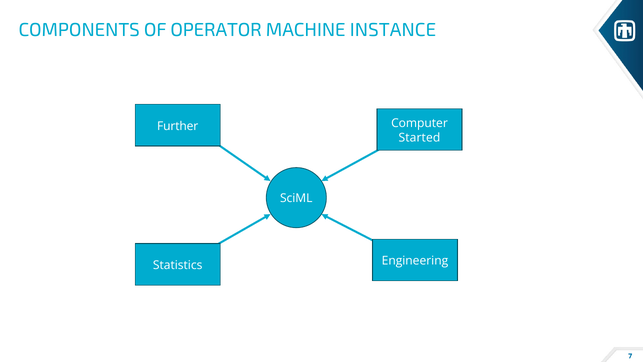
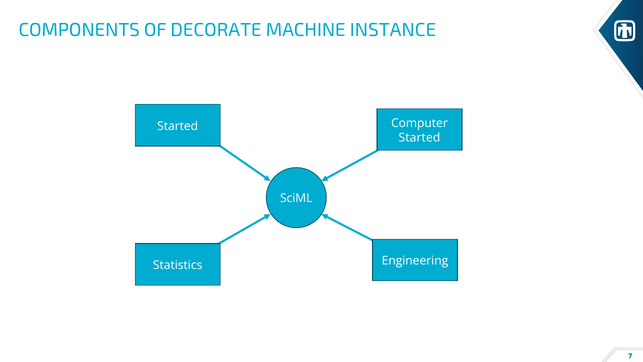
OPERATOR: OPERATOR -> DECORATE
Further at (178, 126): Further -> Started
